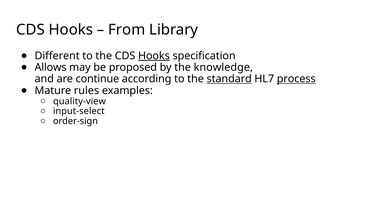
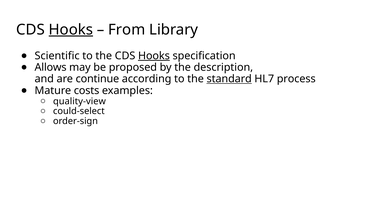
Hooks at (71, 30) underline: none -> present
Different: Different -> Scientific
knowledge: knowledge -> description
process underline: present -> none
rules: rules -> costs
input-select: input-select -> could-select
